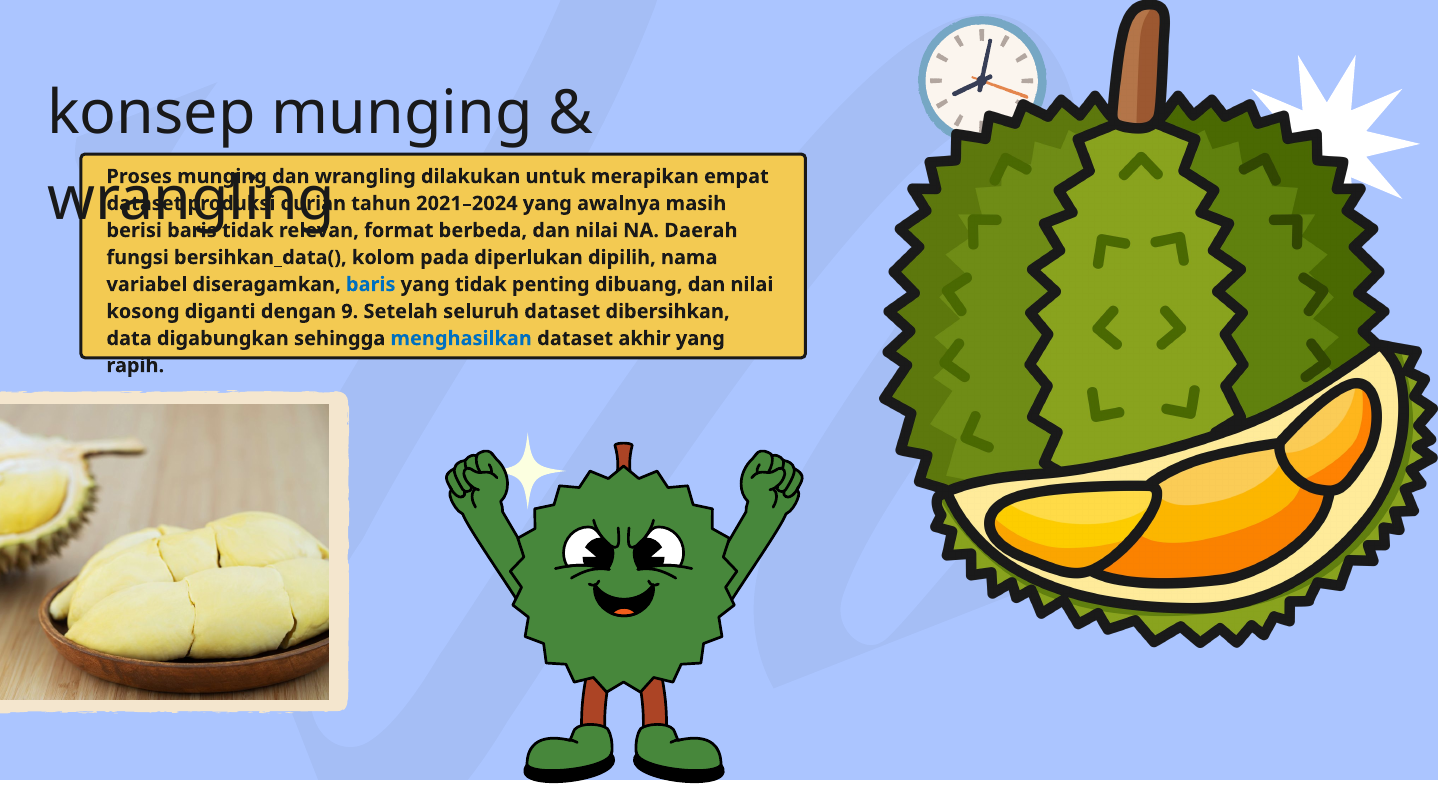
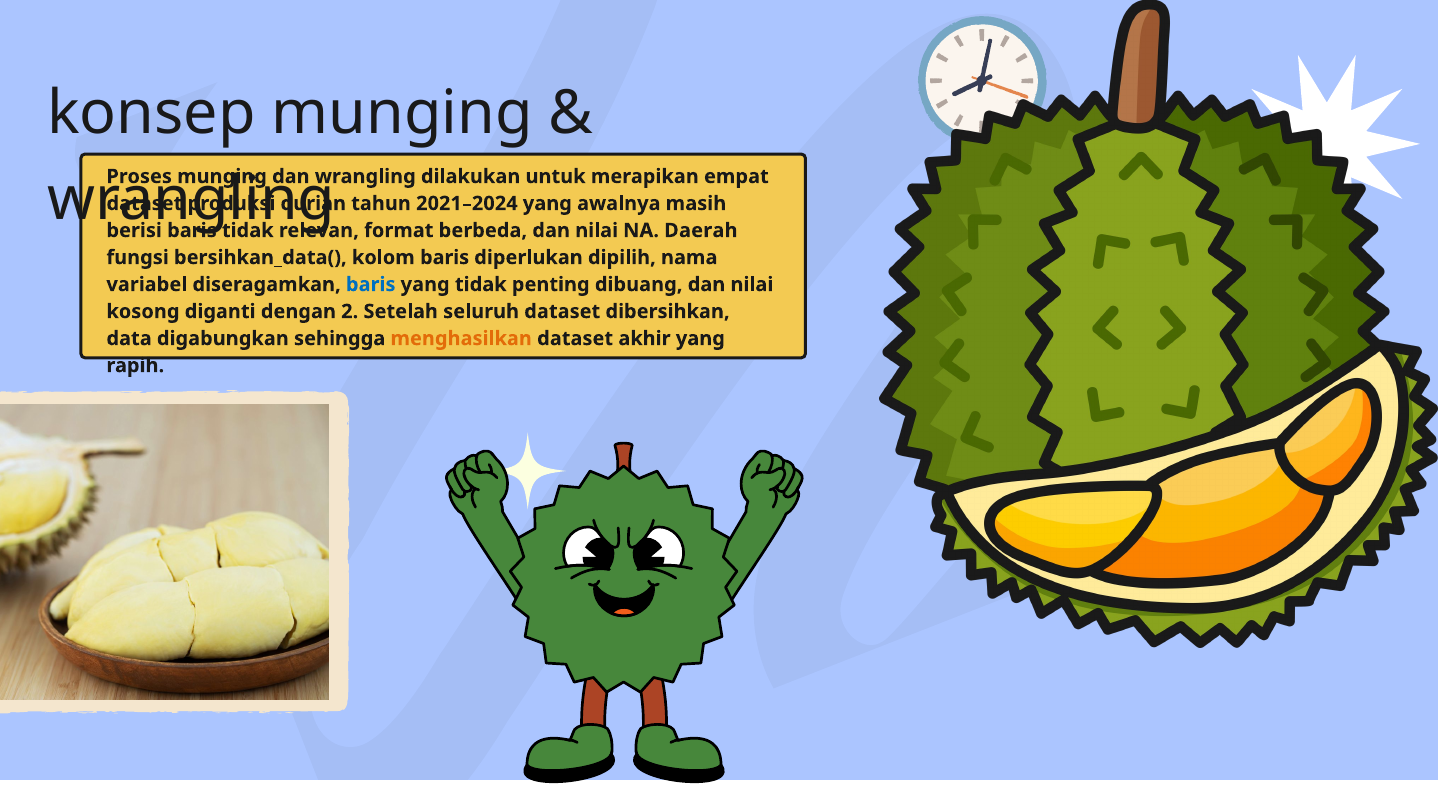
kolom pada: pada -> baris
9: 9 -> 2
menghasilkan colour: blue -> orange
